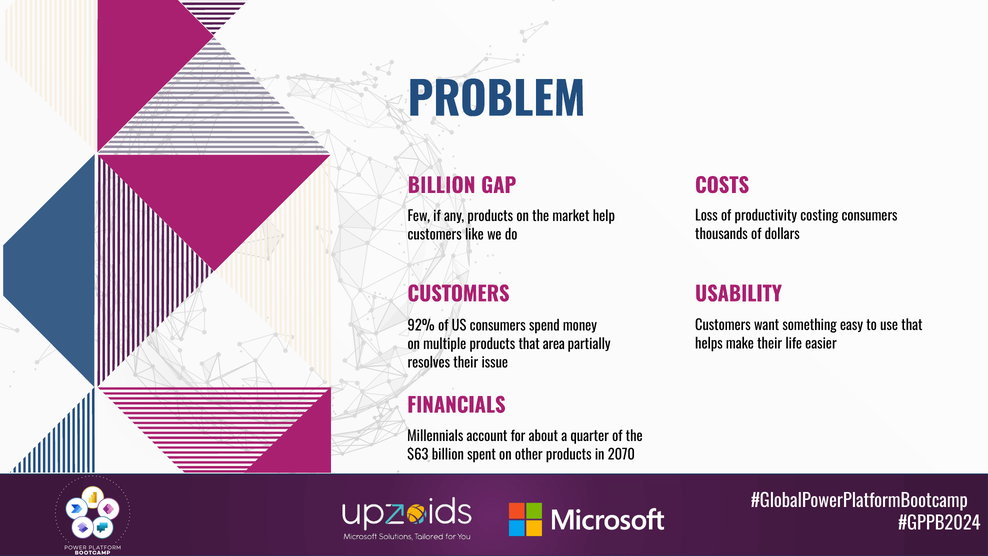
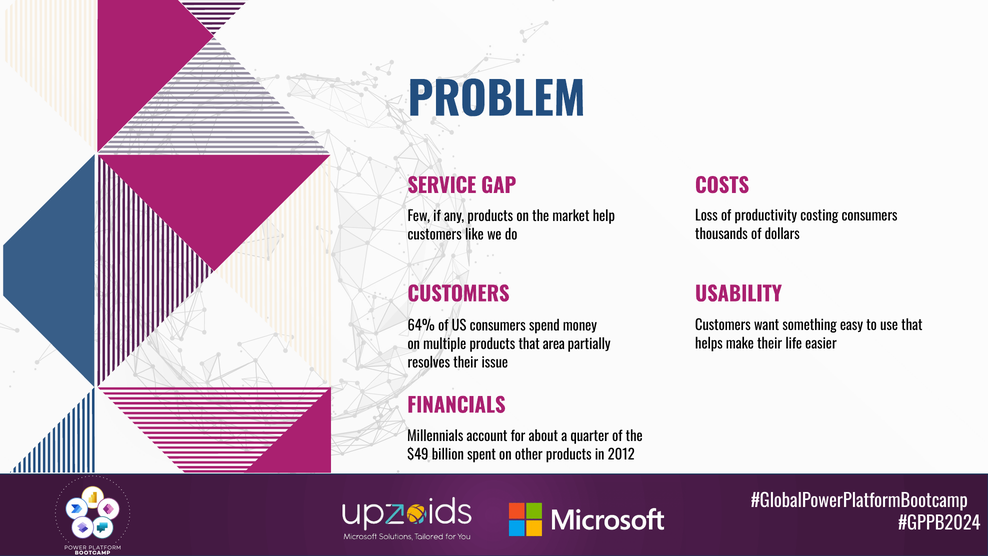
BILLION at (442, 186): BILLION -> SERVICE
92%: 92% -> 64%
$63: $63 -> $49
2070: 2070 -> 2012
